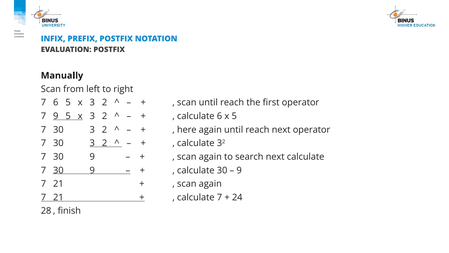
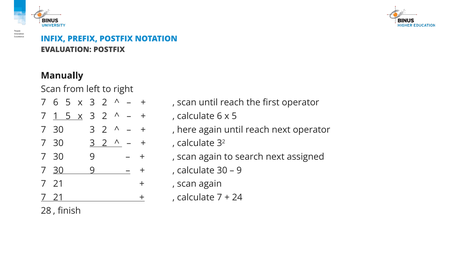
7 9: 9 -> 1
next calculate: calculate -> assigned
